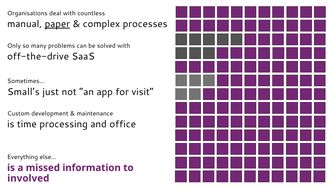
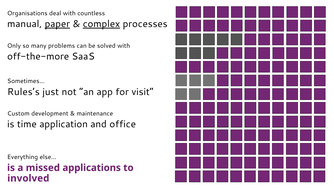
complex underline: none -> present
off-the-drive: off-the-drive -> off-the-more
Small’s: Small’s -> Rules’s
processing: processing -> application
information: information -> applications
